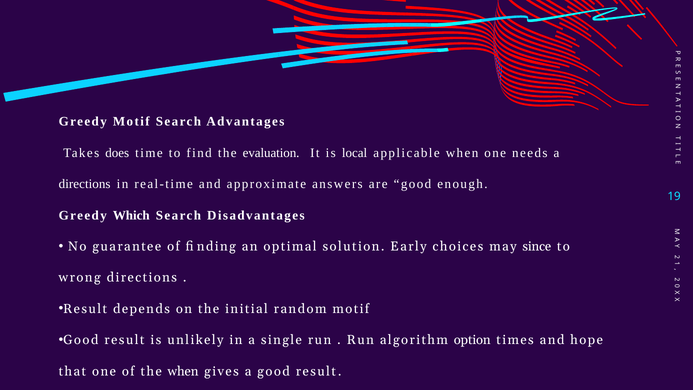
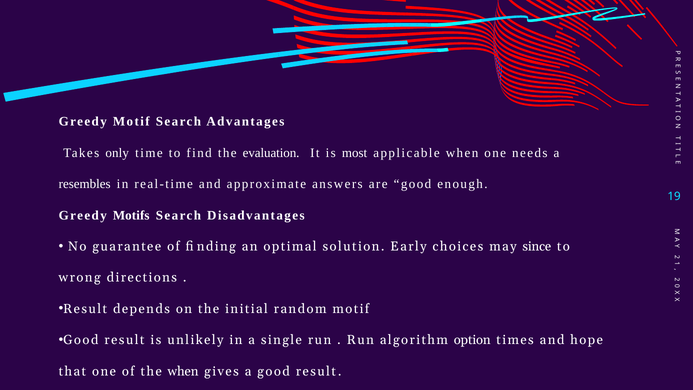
does: does -> only
local: local -> most
directions at (85, 184): directions -> resembles
Which: Which -> Motifs
